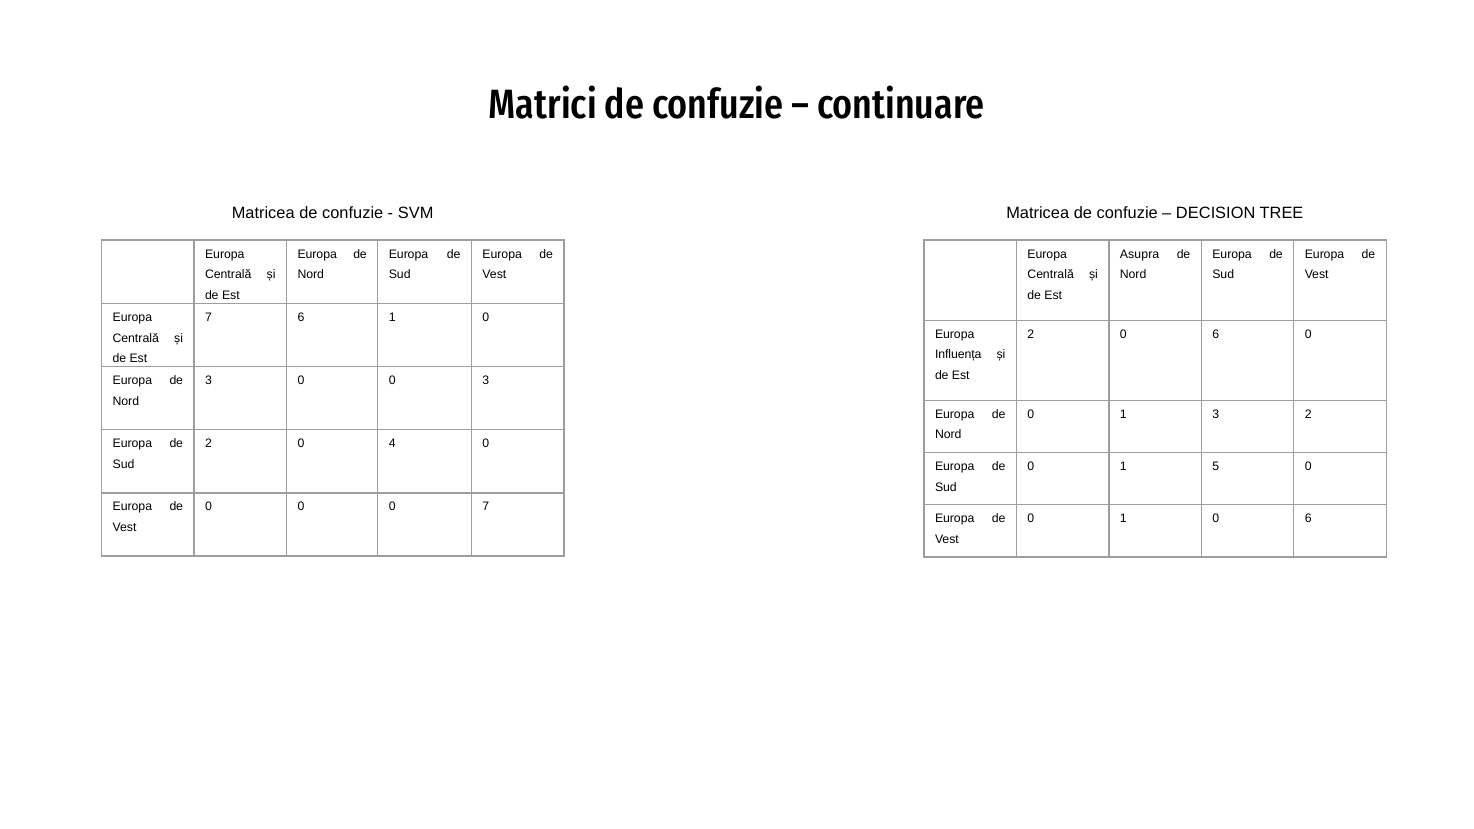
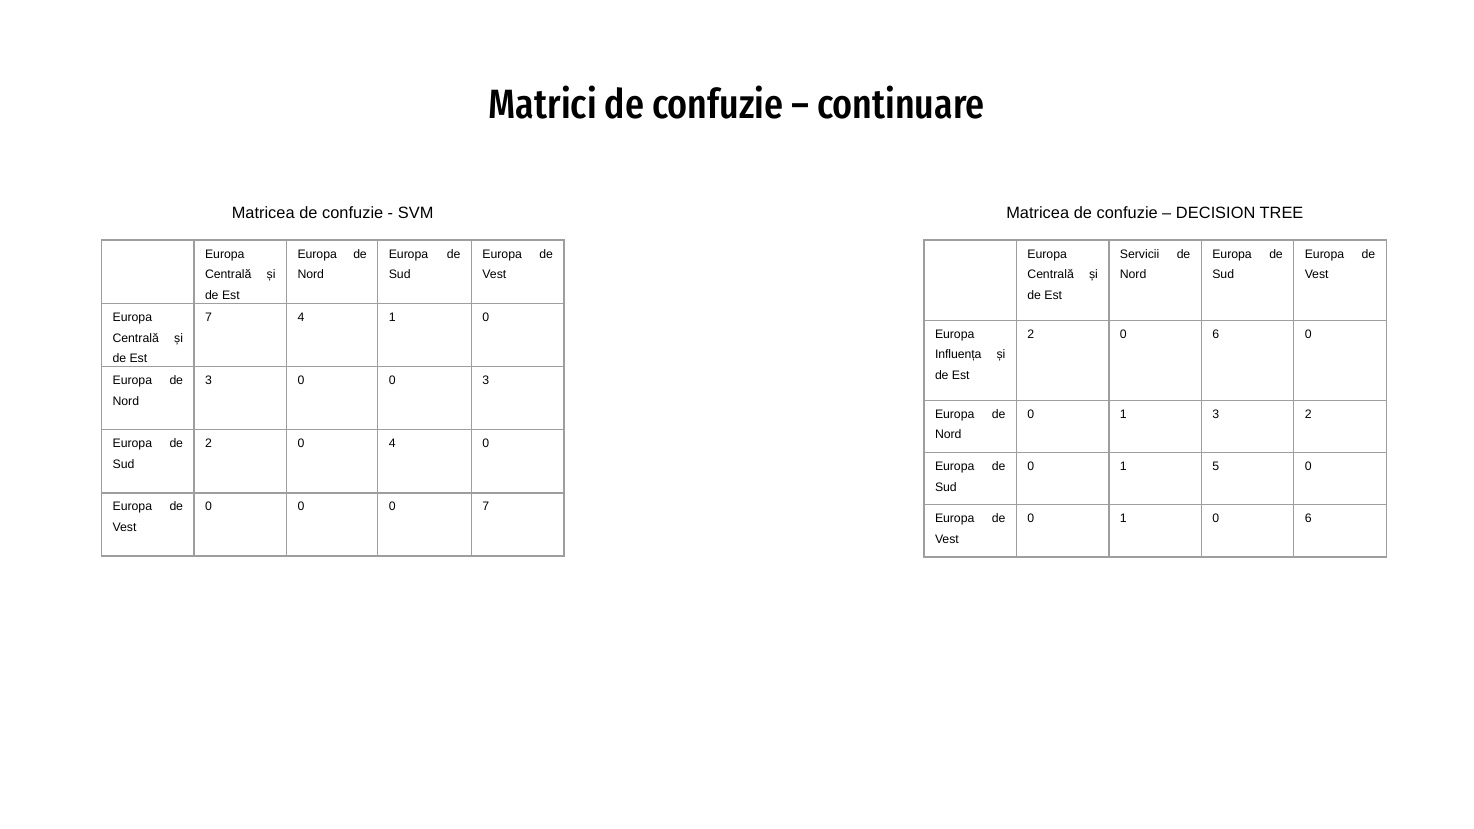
Asupra: Asupra -> Servicii
7 6: 6 -> 4
